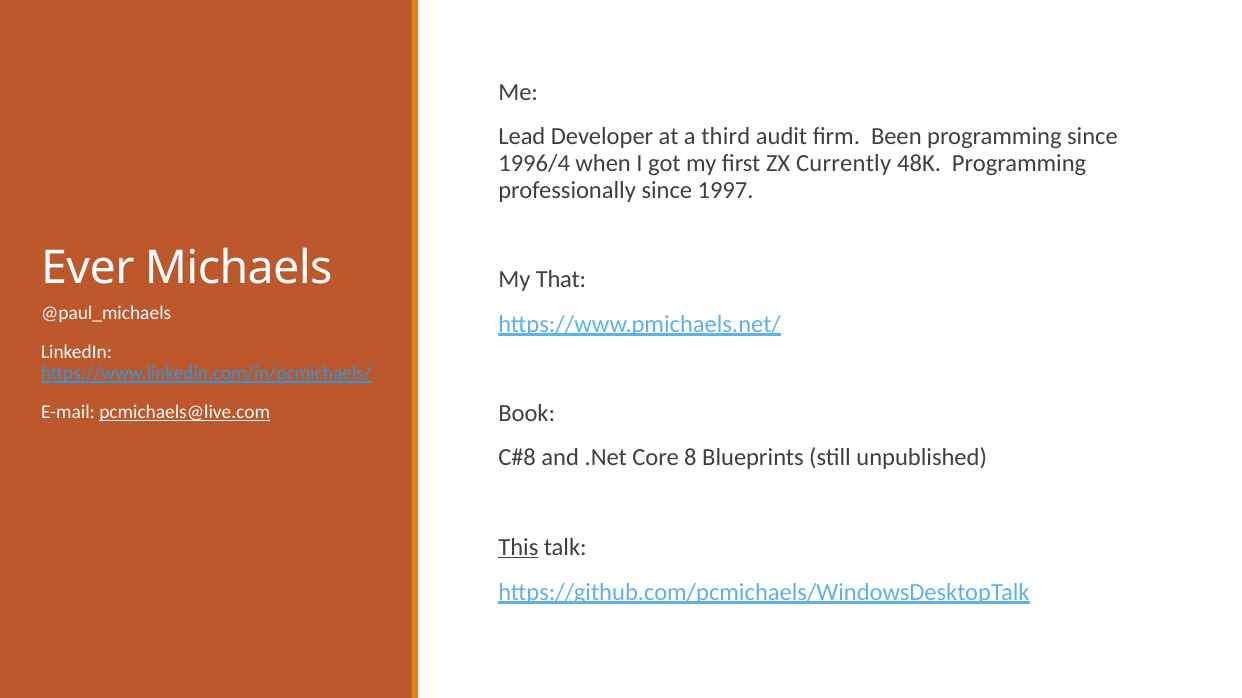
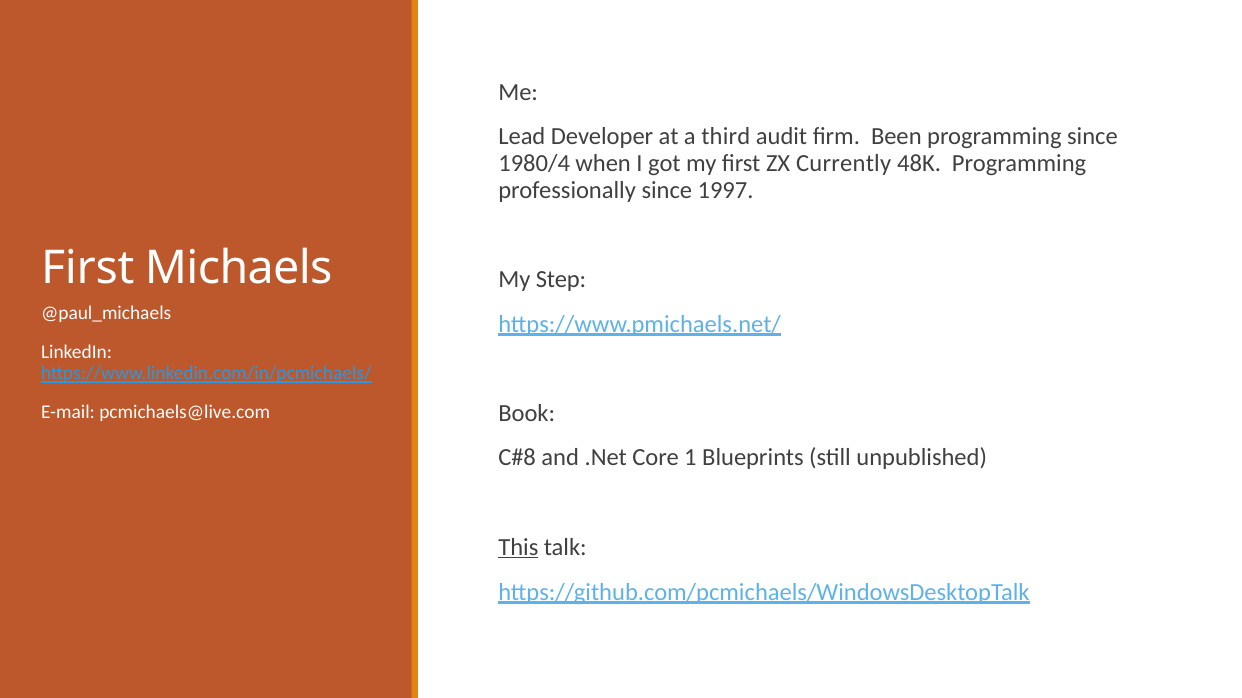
1996/4: 1996/4 -> 1980/4
Ever at (88, 269): Ever -> First
That: That -> Step
pcmichaels@live.com underline: present -> none
8: 8 -> 1
